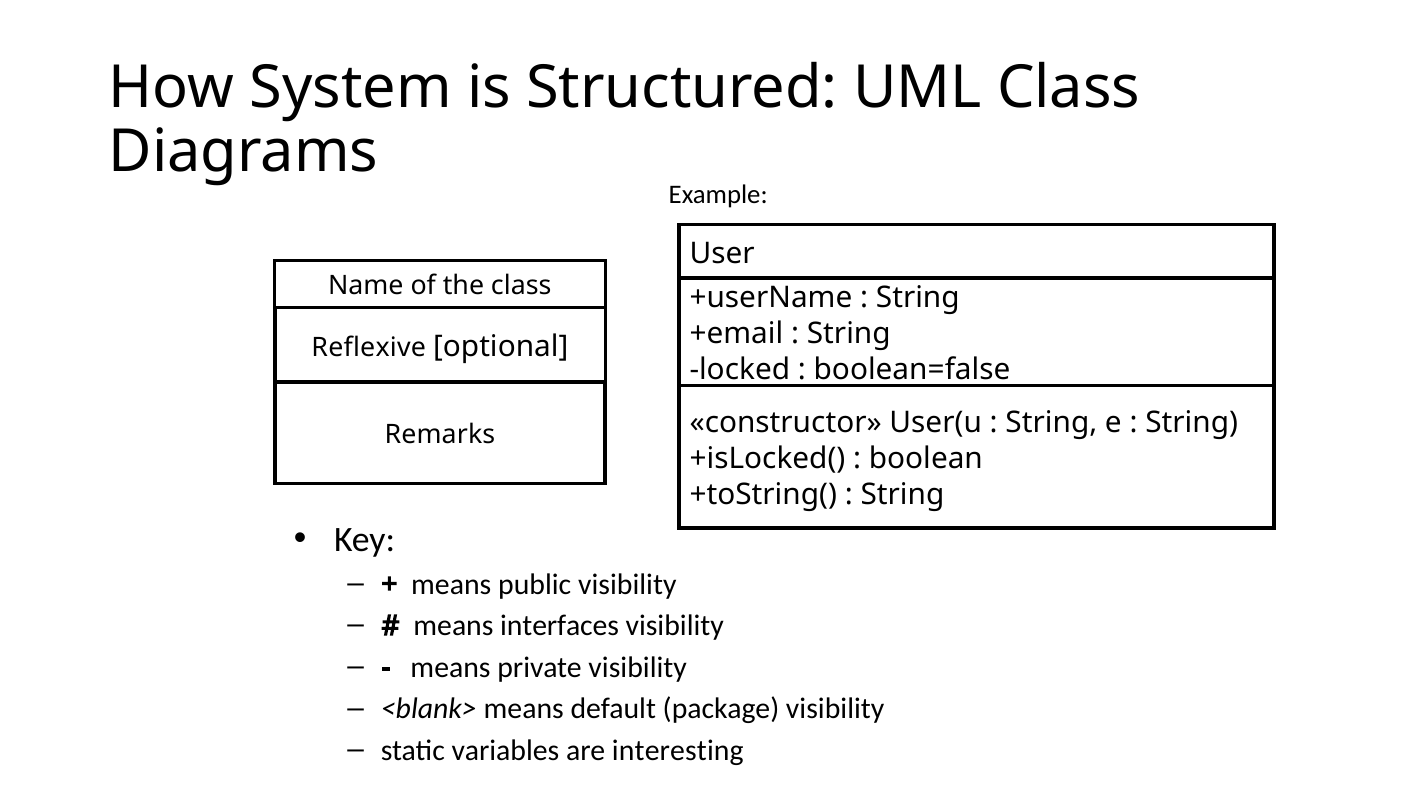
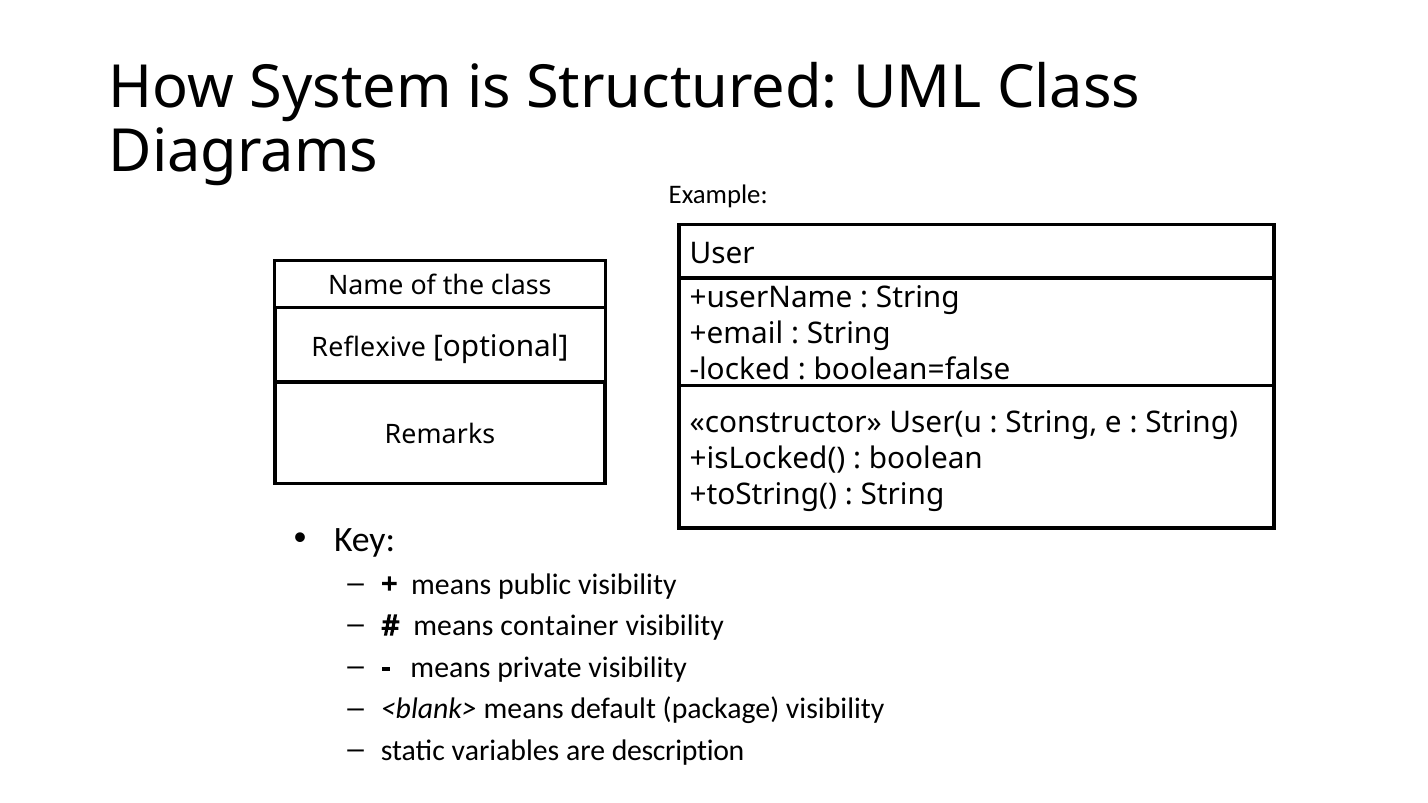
interfaces: interfaces -> container
interesting: interesting -> description
